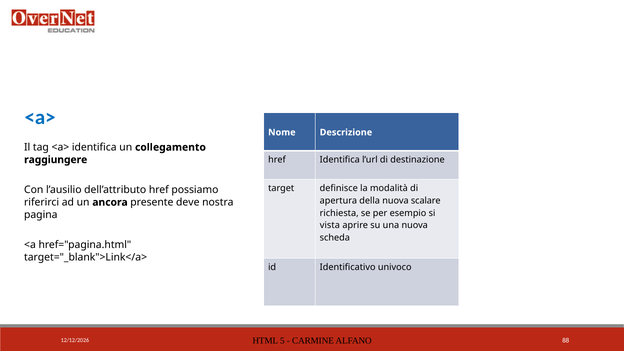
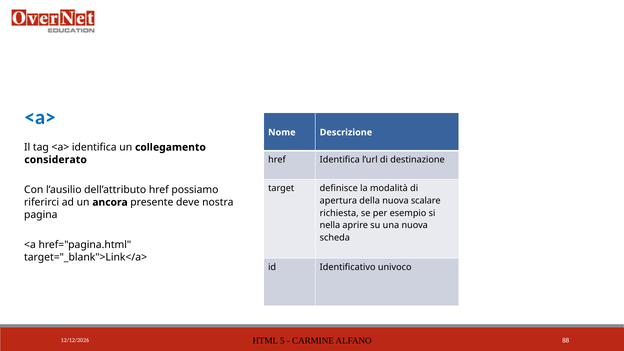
raggiungere: raggiungere -> considerato
vista: vista -> nella
